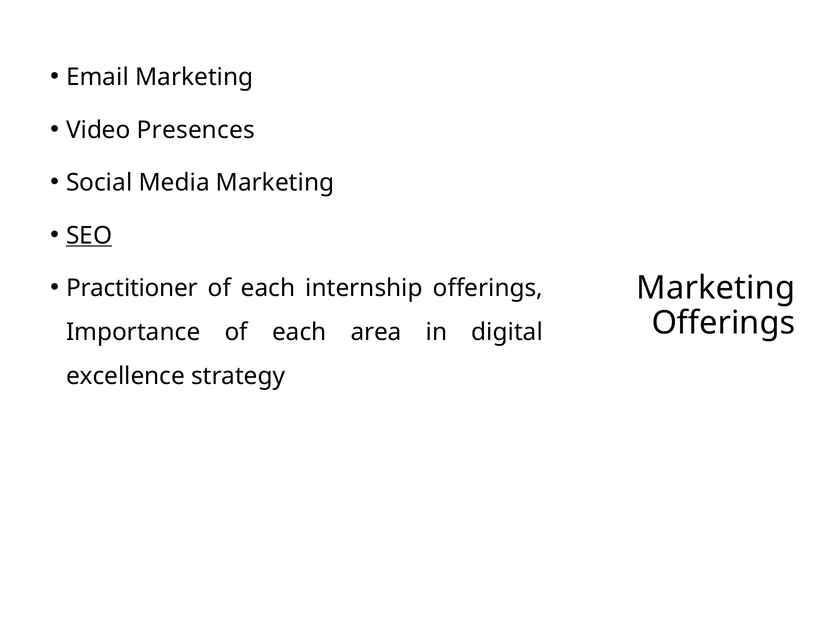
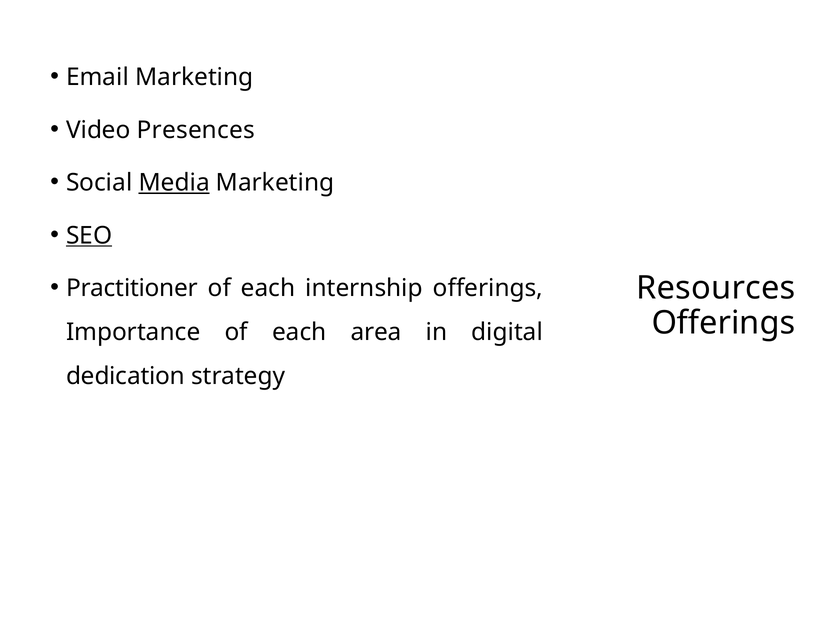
Media underline: none -> present
Marketing at (716, 288): Marketing -> Resources
excellence: excellence -> dedication
